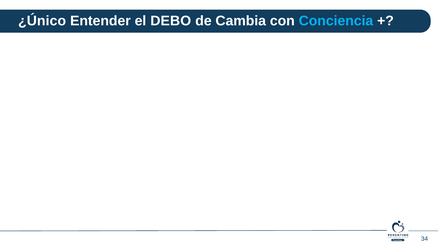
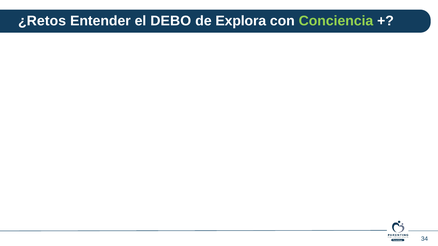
¿Único: ¿Único -> ¿Retos
Cambia: Cambia -> Explora
Conciencia colour: light blue -> light green
